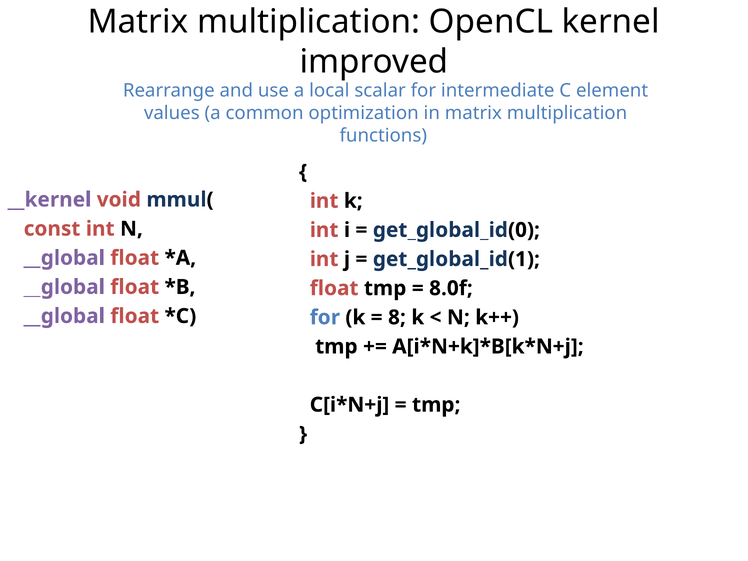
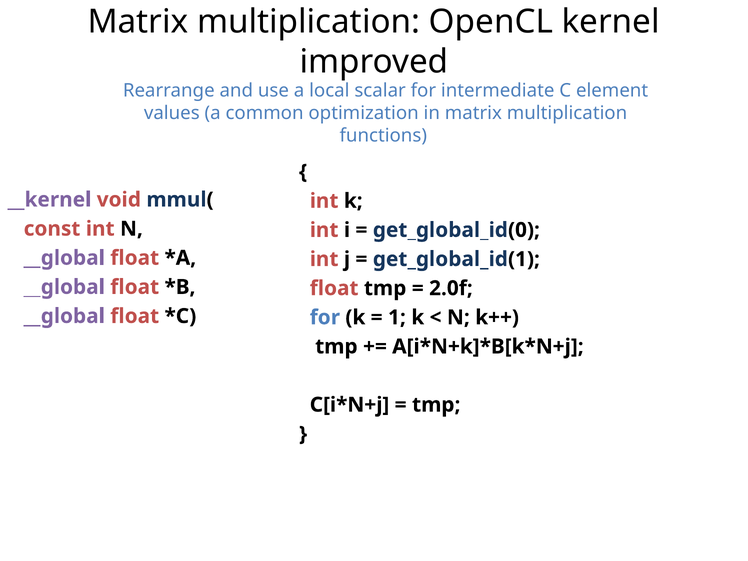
8.0f: 8.0f -> 2.0f
8: 8 -> 1
